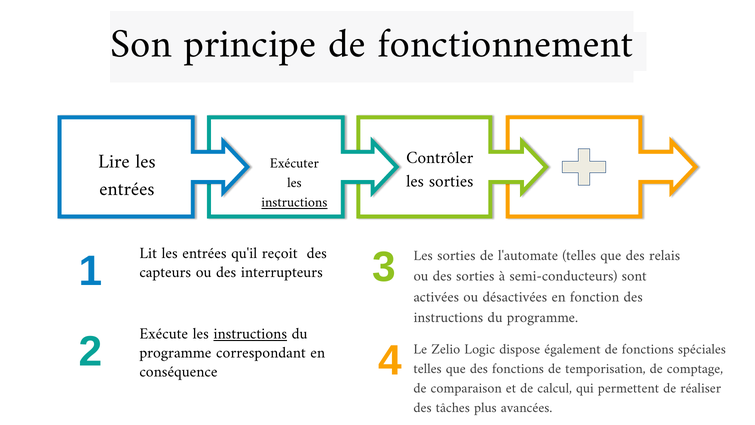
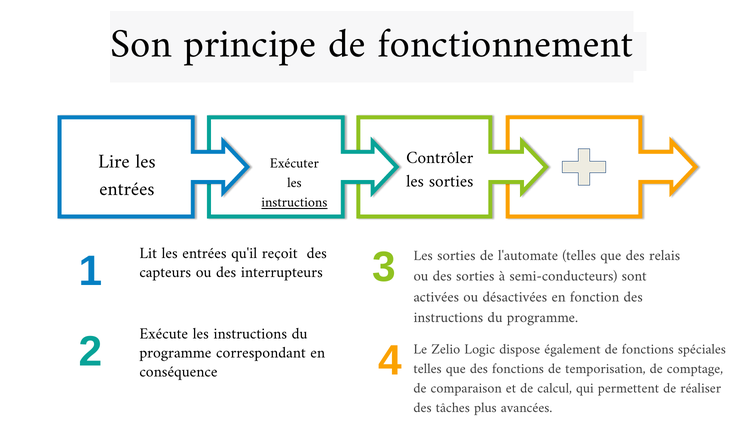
instructions at (250, 333) underline: present -> none
